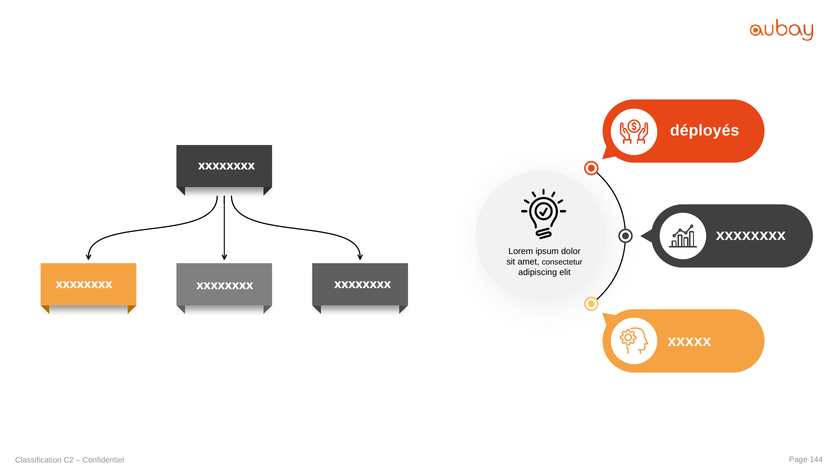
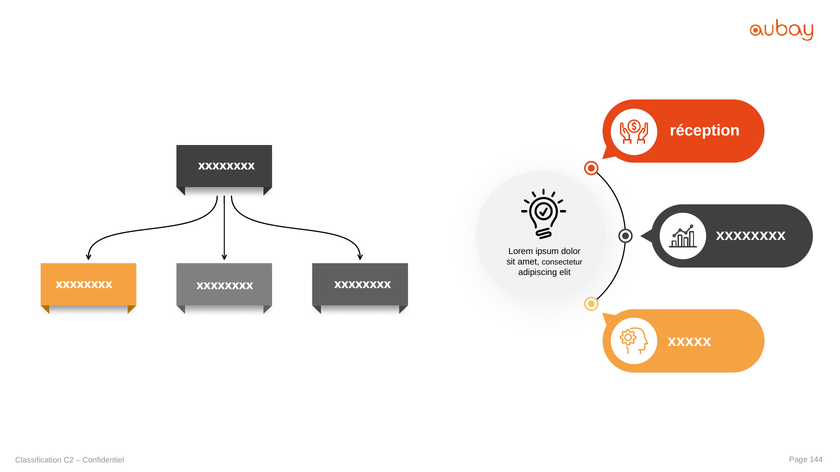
déployés: déployés -> réception
